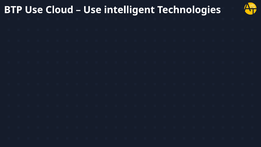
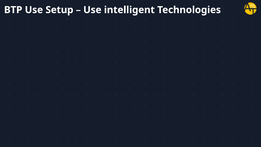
Cloud: Cloud -> Setup
